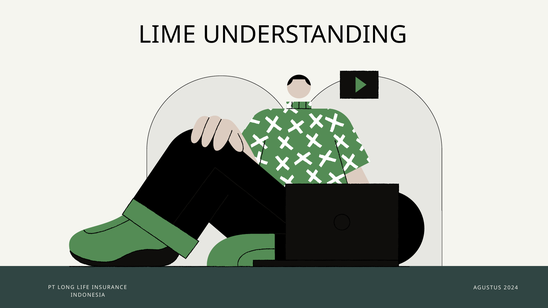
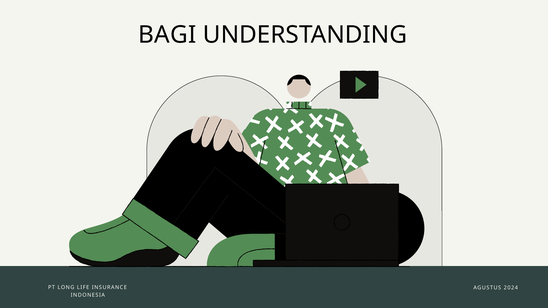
LIME: LIME -> BAGI
